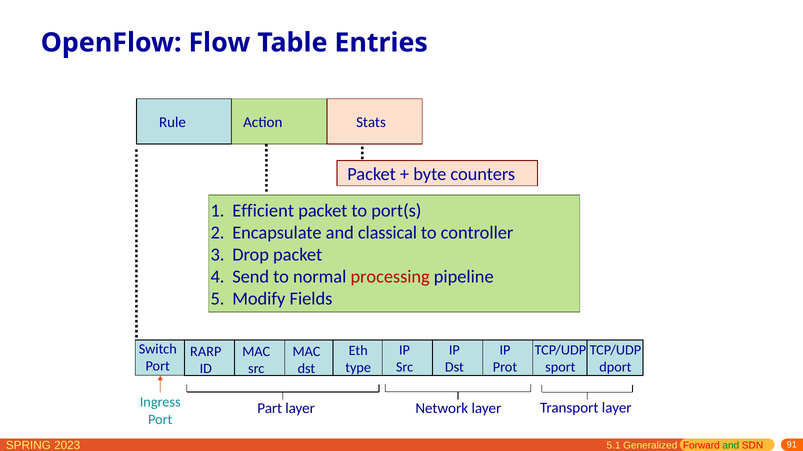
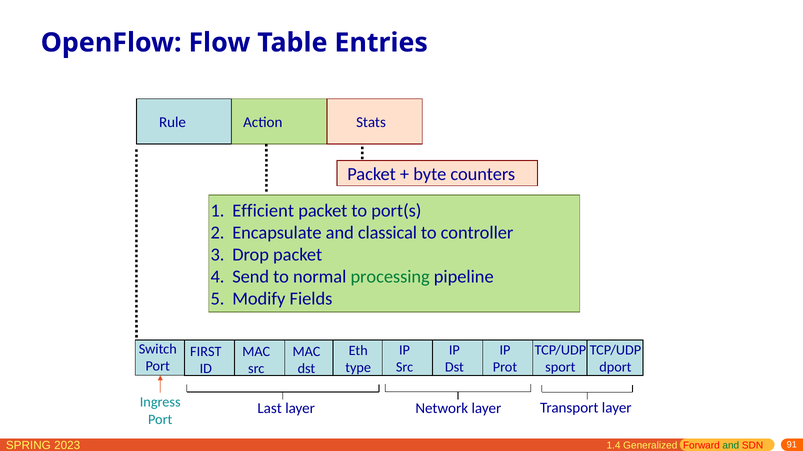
processing colour: red -> green
RARP: RARP -> FIRST
Part: Part -> Last
5.1: 5.1 -> 1.4
